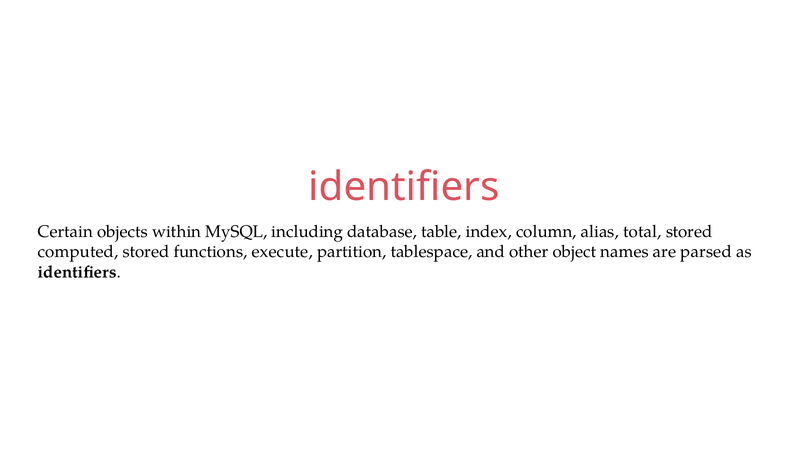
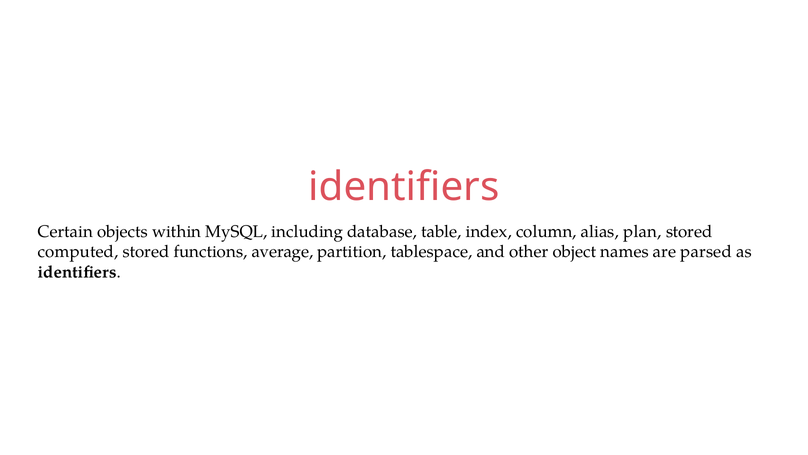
total: total -> plan
execute: execute -> average
